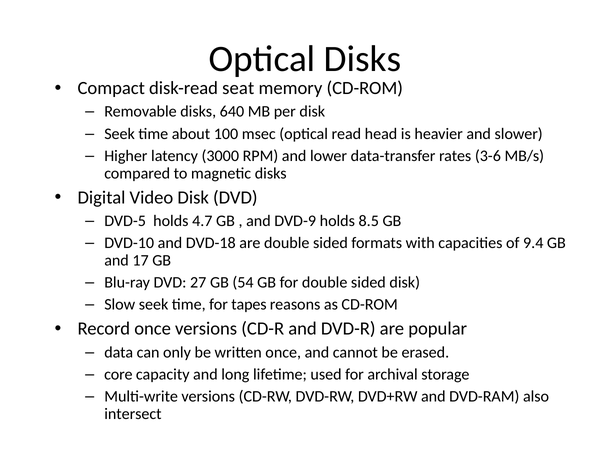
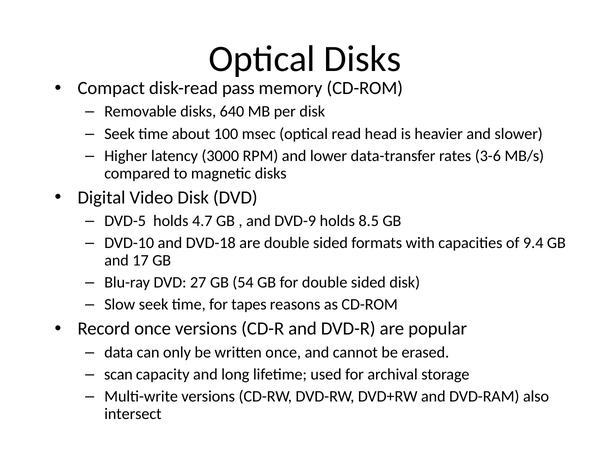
seat: seat -> pass
core: core -> scan
